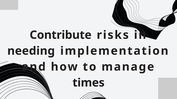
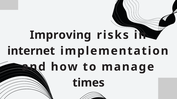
Contribute: Contribute -> Improving
needing: needing -> internet
